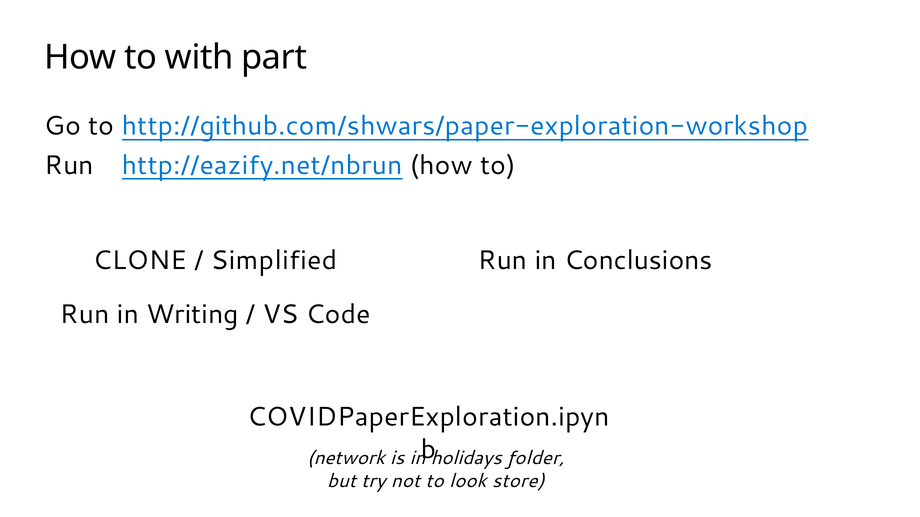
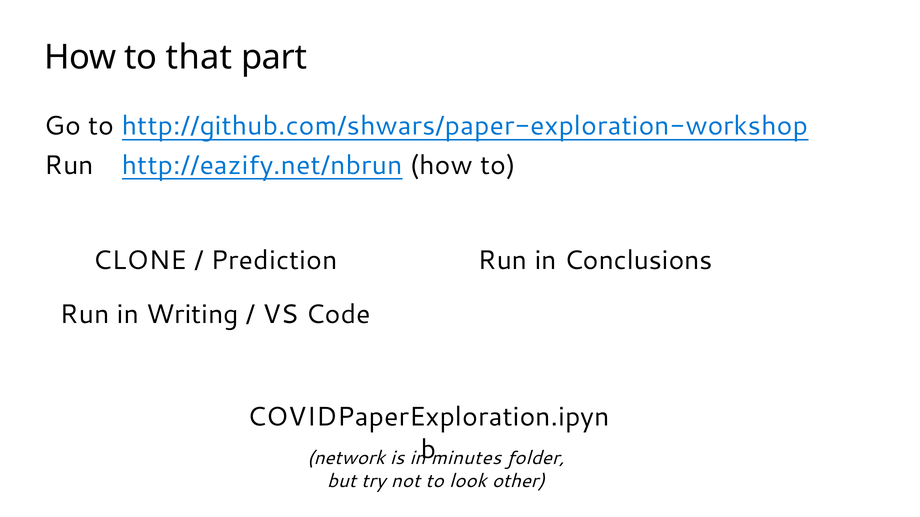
with: with -> that
Simplified: Simplified -> Prediction
holidays: holidays -> minutes
store: store -> other
